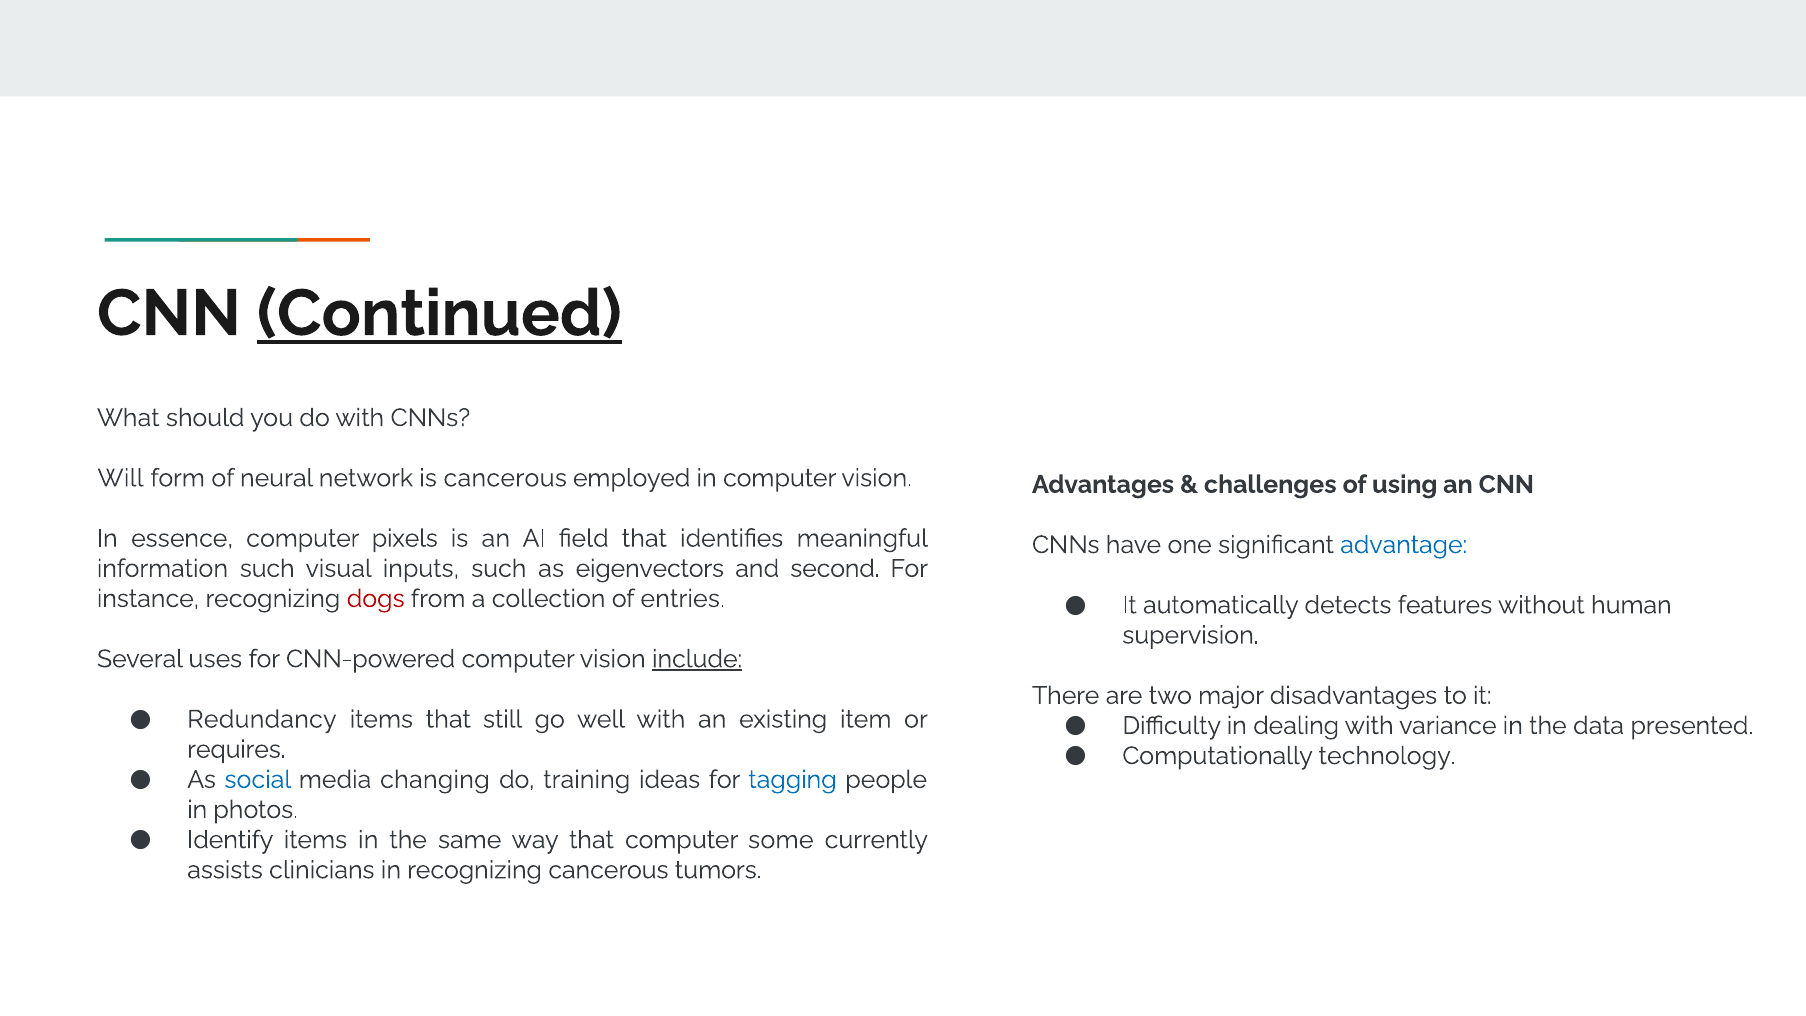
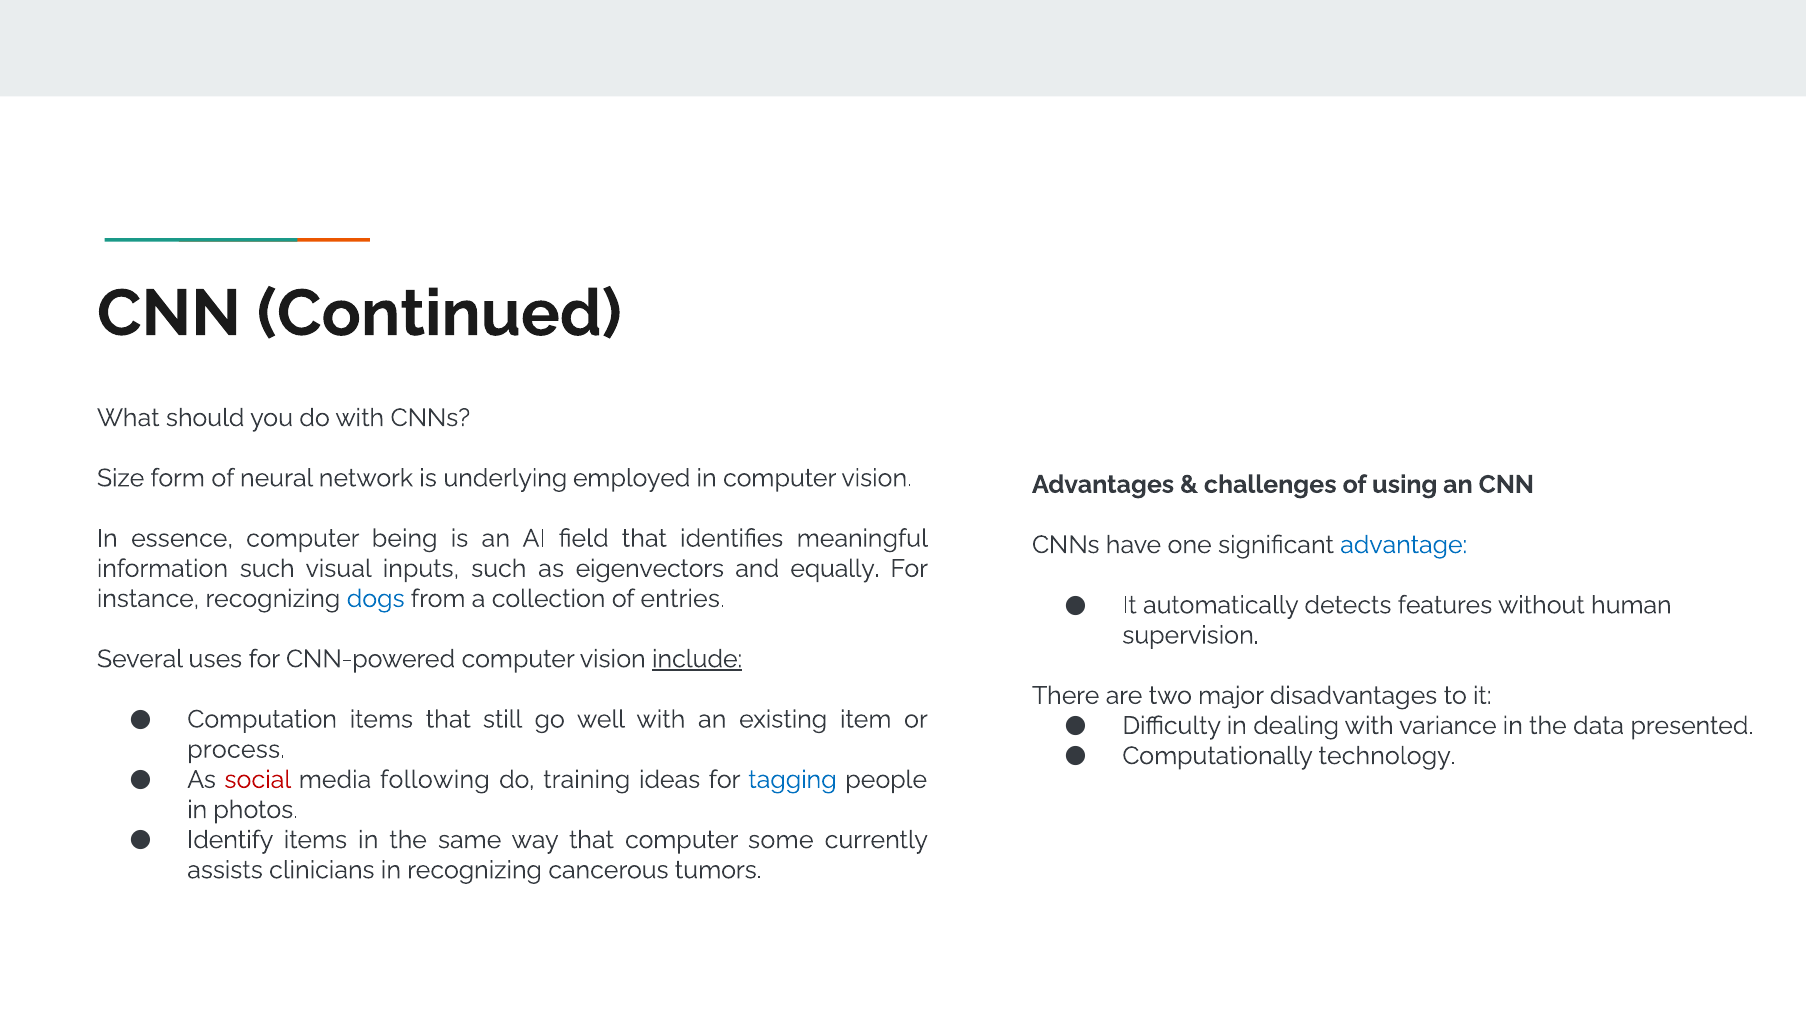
Continued underline: present -> none
Will: Will -> Size
is cancerous: cancerous -> underlying
pixels: pixels -> being
second: second -> equally
dogs colour: red -> blue
Redundancy: Redundancy -> Computation
requires: requires -> process
social colour: blue -> red
changing: changing -> following
